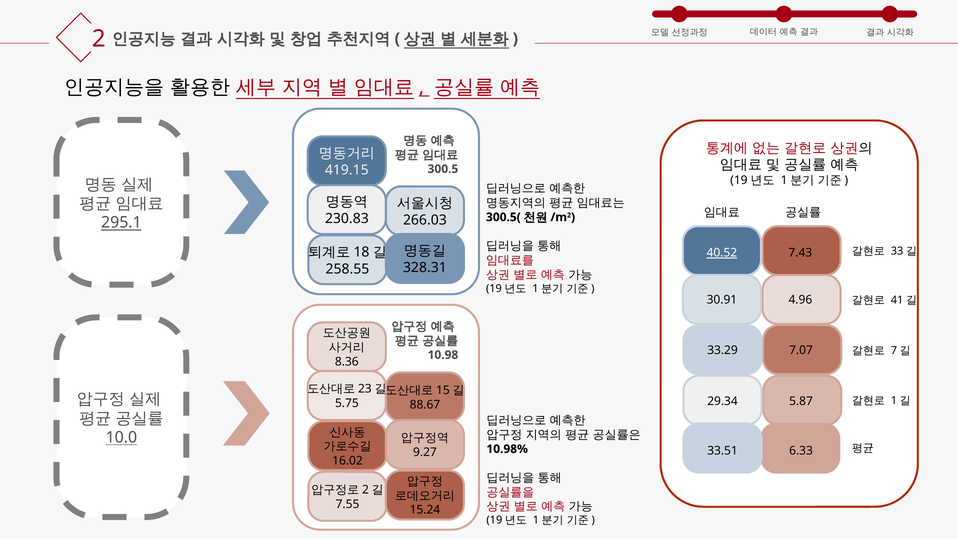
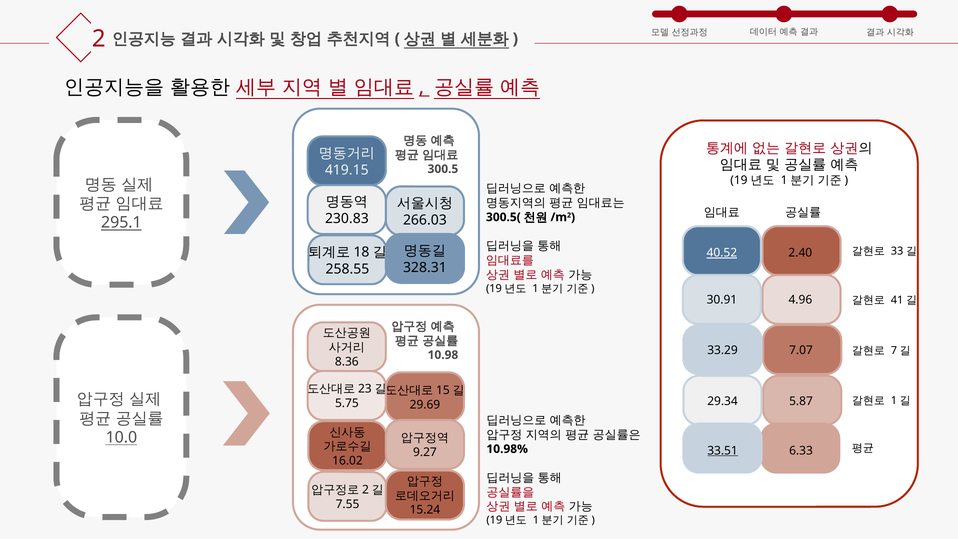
7.43: 7.43 -> 2.40
88.67: 88.67 -> 29.69
33.51 underline: none -> present
